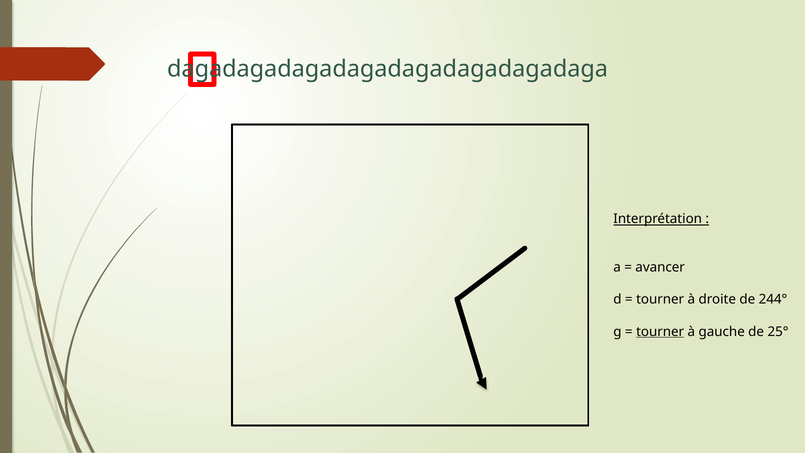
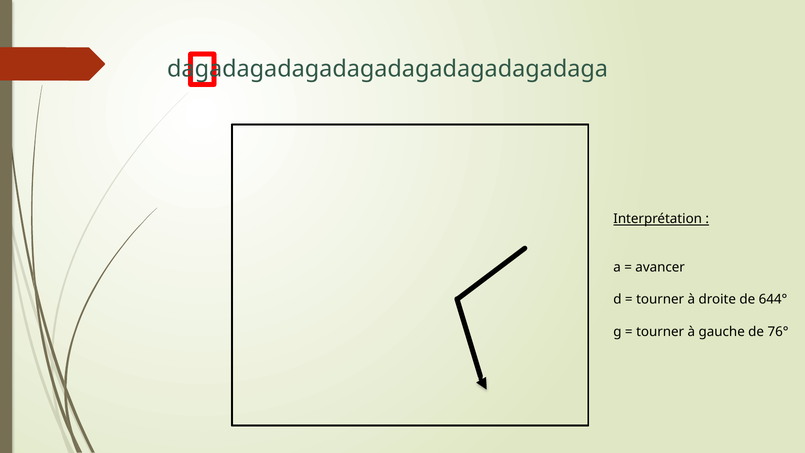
244°: 244° -> 644°
tourner at (660, 331) underline: present -> none
25°: 25° -> 76°
